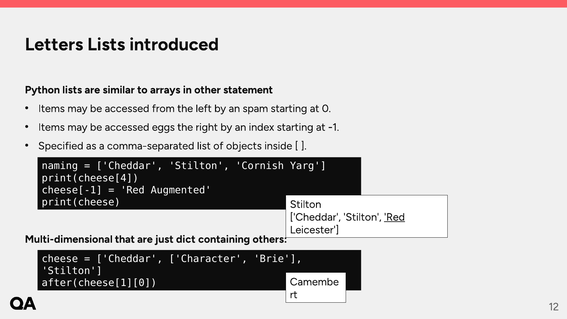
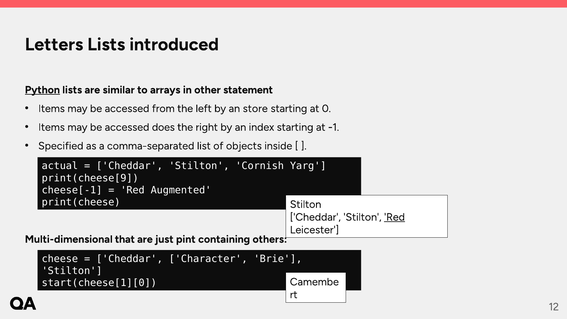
Python underline: none -> present
spam: spam -> store
eggs: eggs -> does
naming: naming -> actual
print(cheese[4: print(cheese[4 -> print(cheese[9
dict: dict -> pint
after(cheese[1][0: after(cheese[1][0 -> start(cheese[1][0
